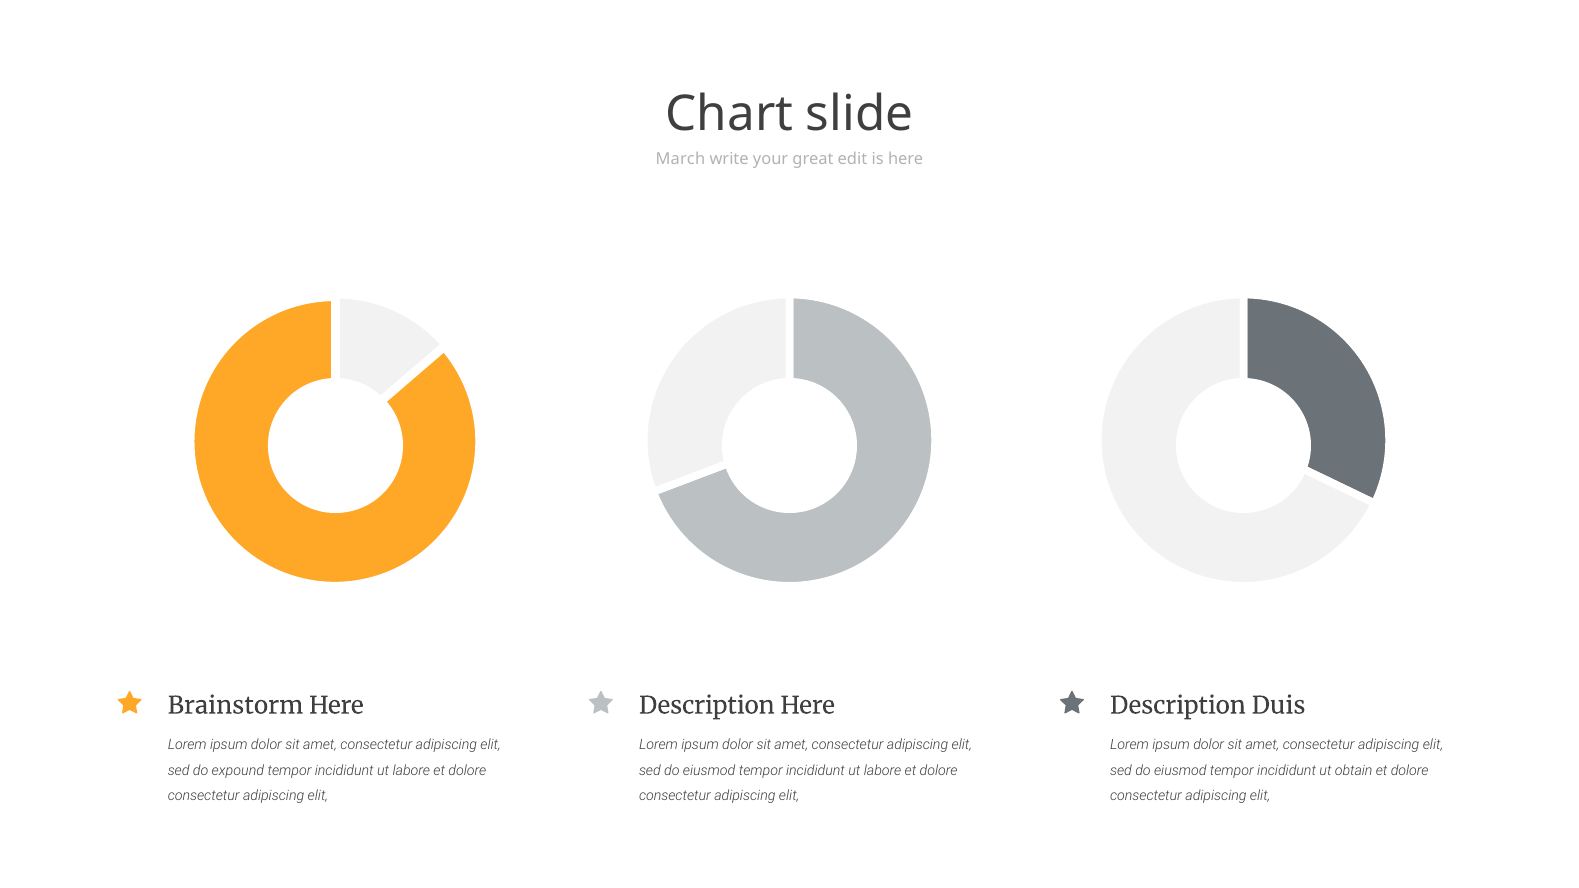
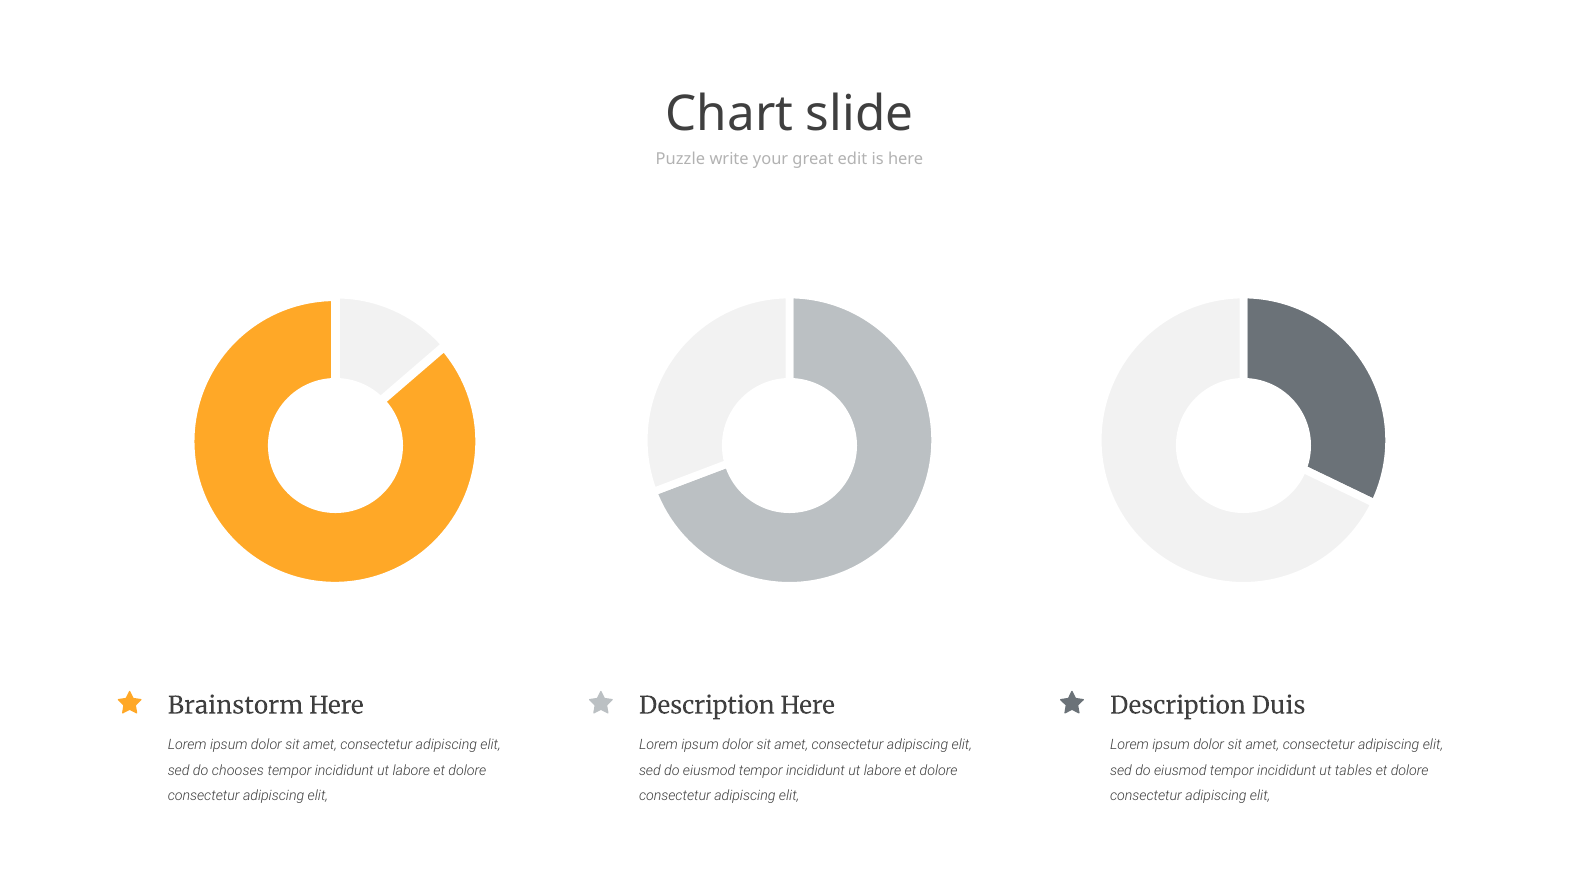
March: March -> Puzzle
expound: expound -> chooses
obtain: obtain -> tables
